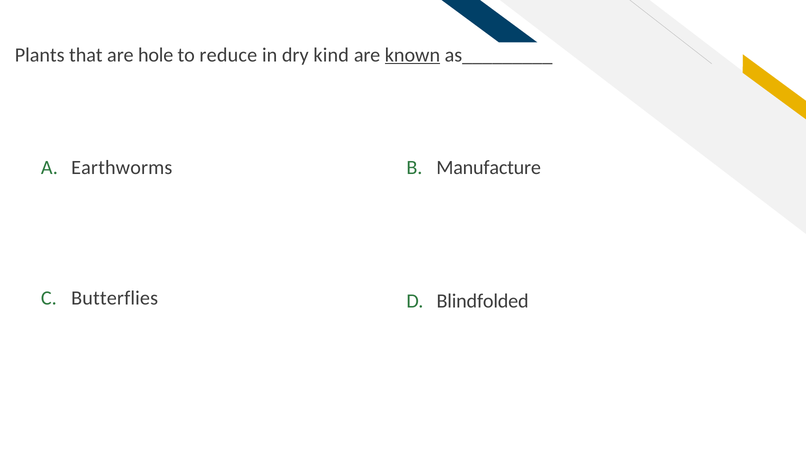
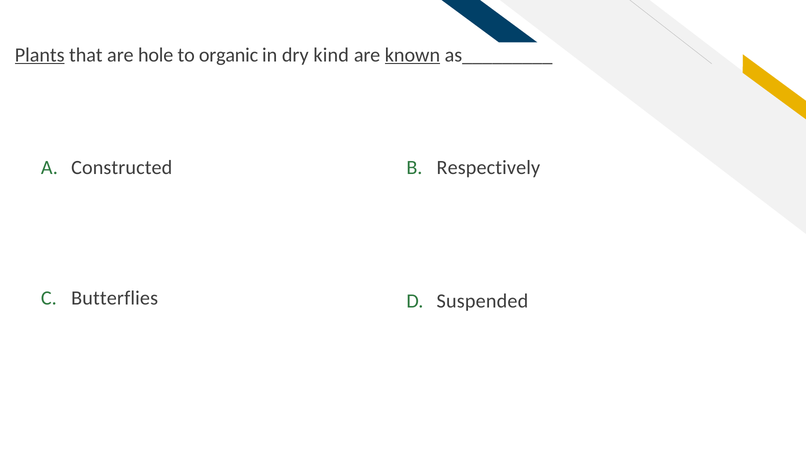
Plants underline: none -> present
reduce: reduce -> organic
Earthworms: Earthworms -> Constructed
Manufacture: Manufacture -> Respectively
Blindfolded: Blindfolded -> Suspended
